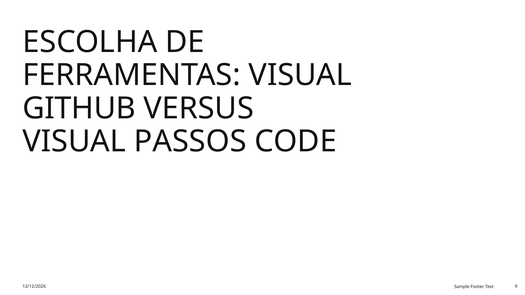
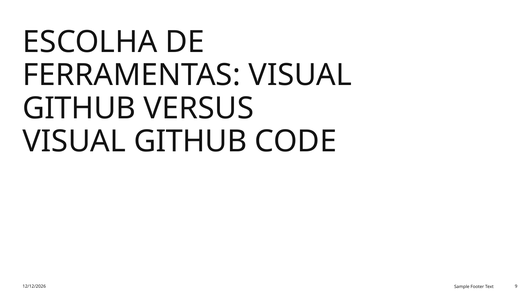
PASSOS at (190, 141): PASSOS -> GITHUB
